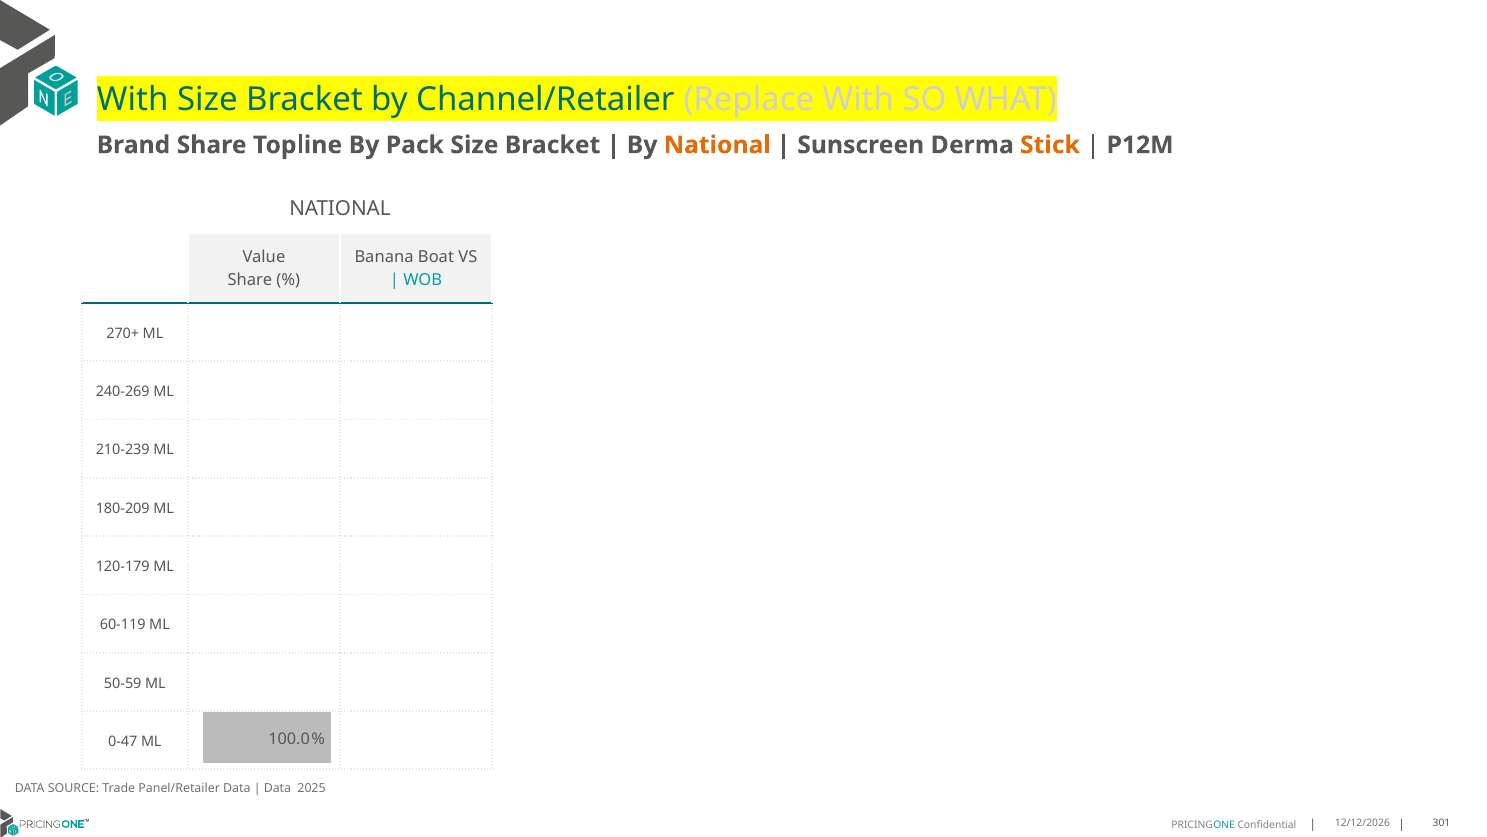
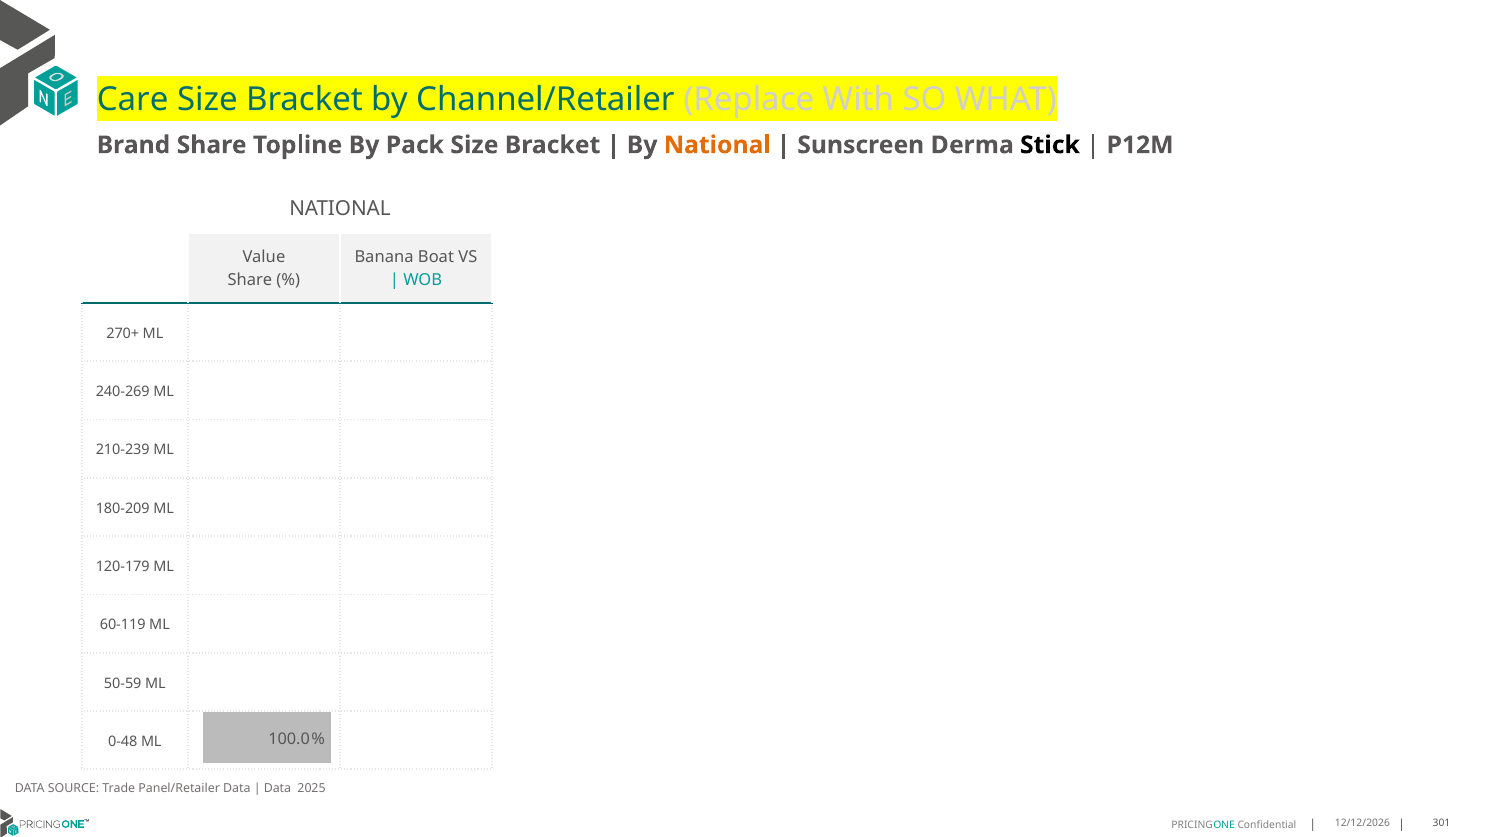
With at (133, 100): With -> Care
Stick colour: orange -> black
0-47: 0-47 -> 0-48
